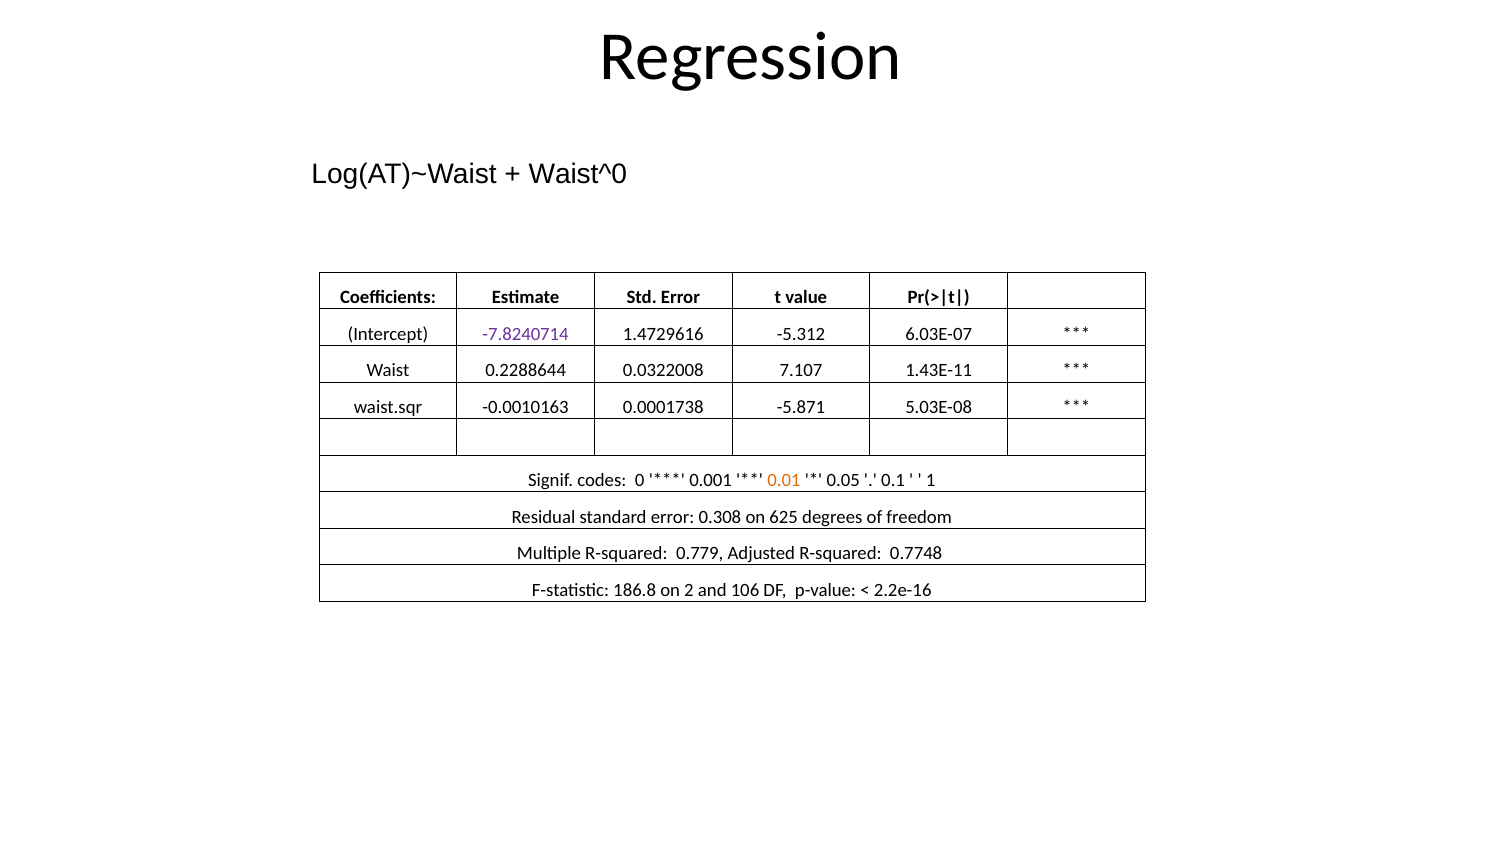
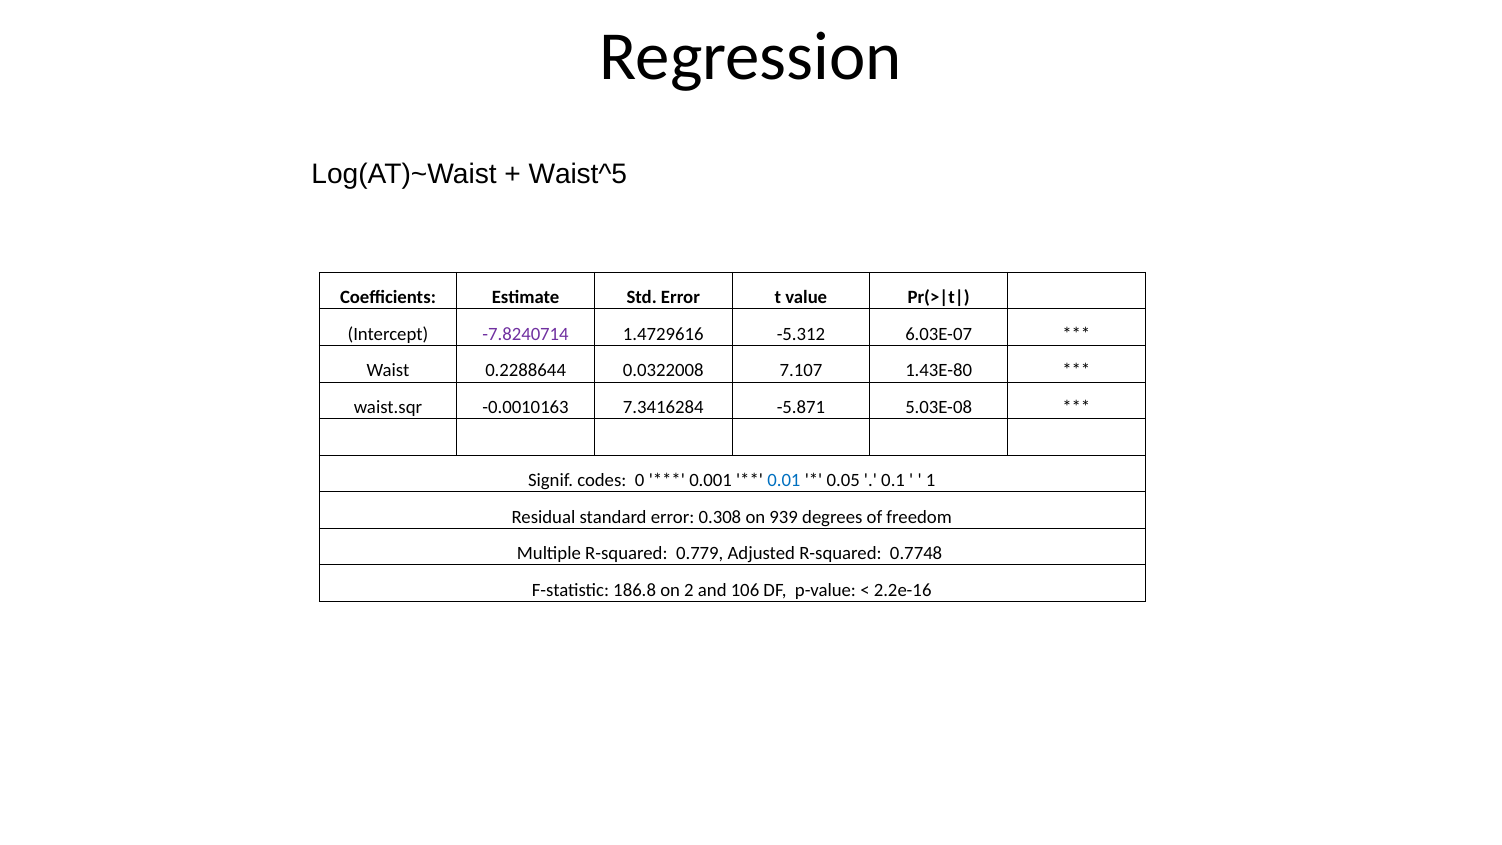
Waist^0: Waist^0 -> Waist^5
1.43E-11: 1.43E-11 -> 1.43E-80
0.0001738: 0.0001738 -> 7.3416284
0.01 colour: orange -> blue
625: 625 -> 939
